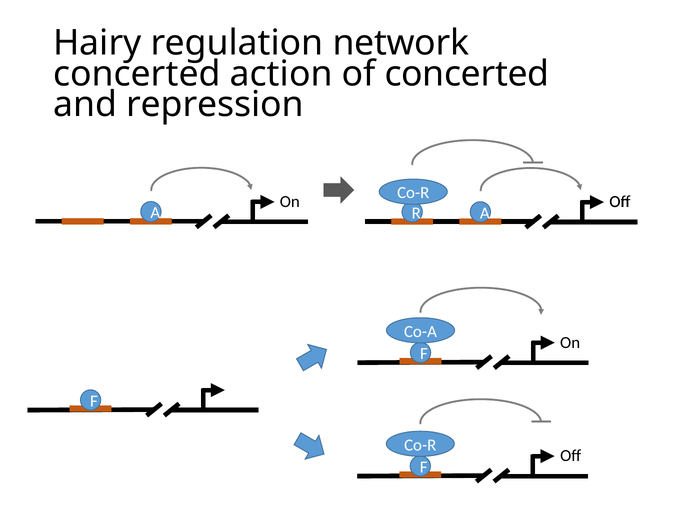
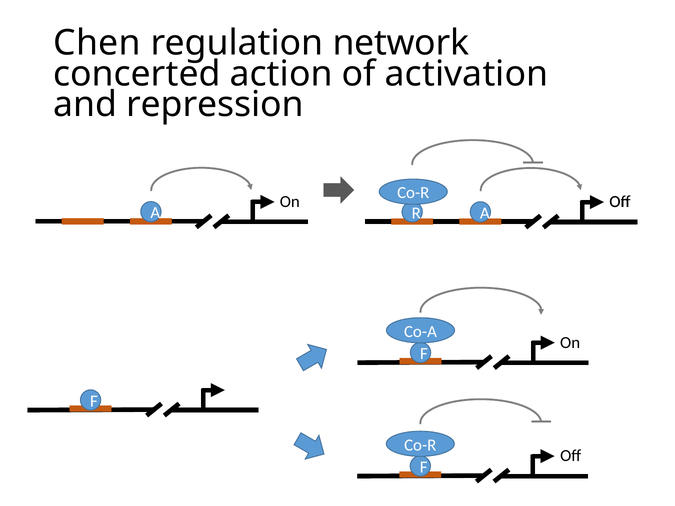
Hairy: Hairy -> Chen
of concerted: concerted -> activation
